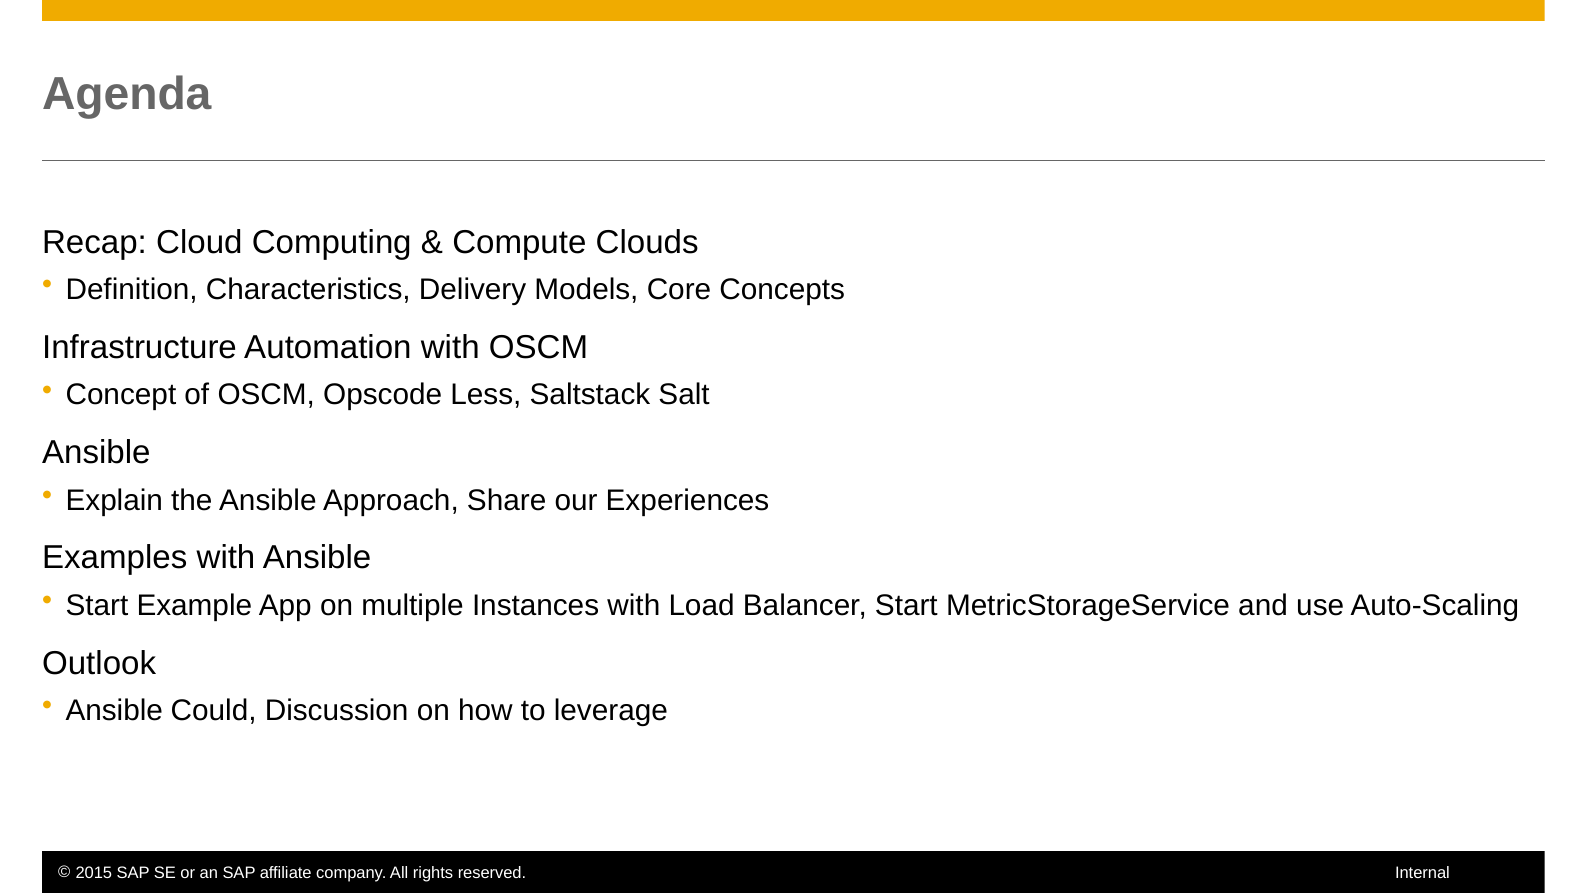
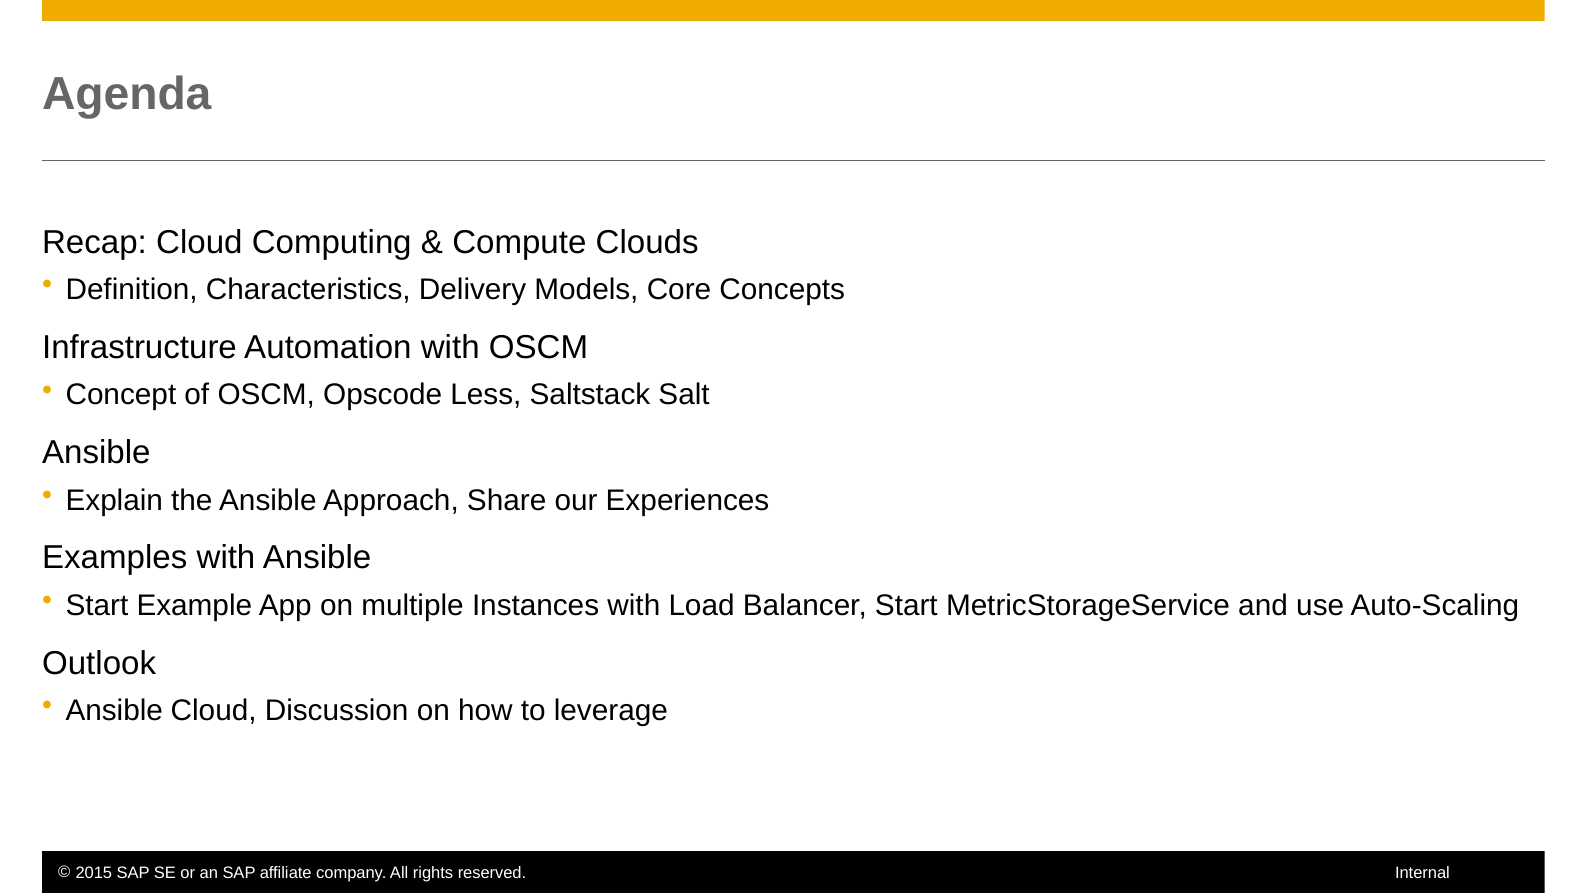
Ansible Could: Could -> Cloud
